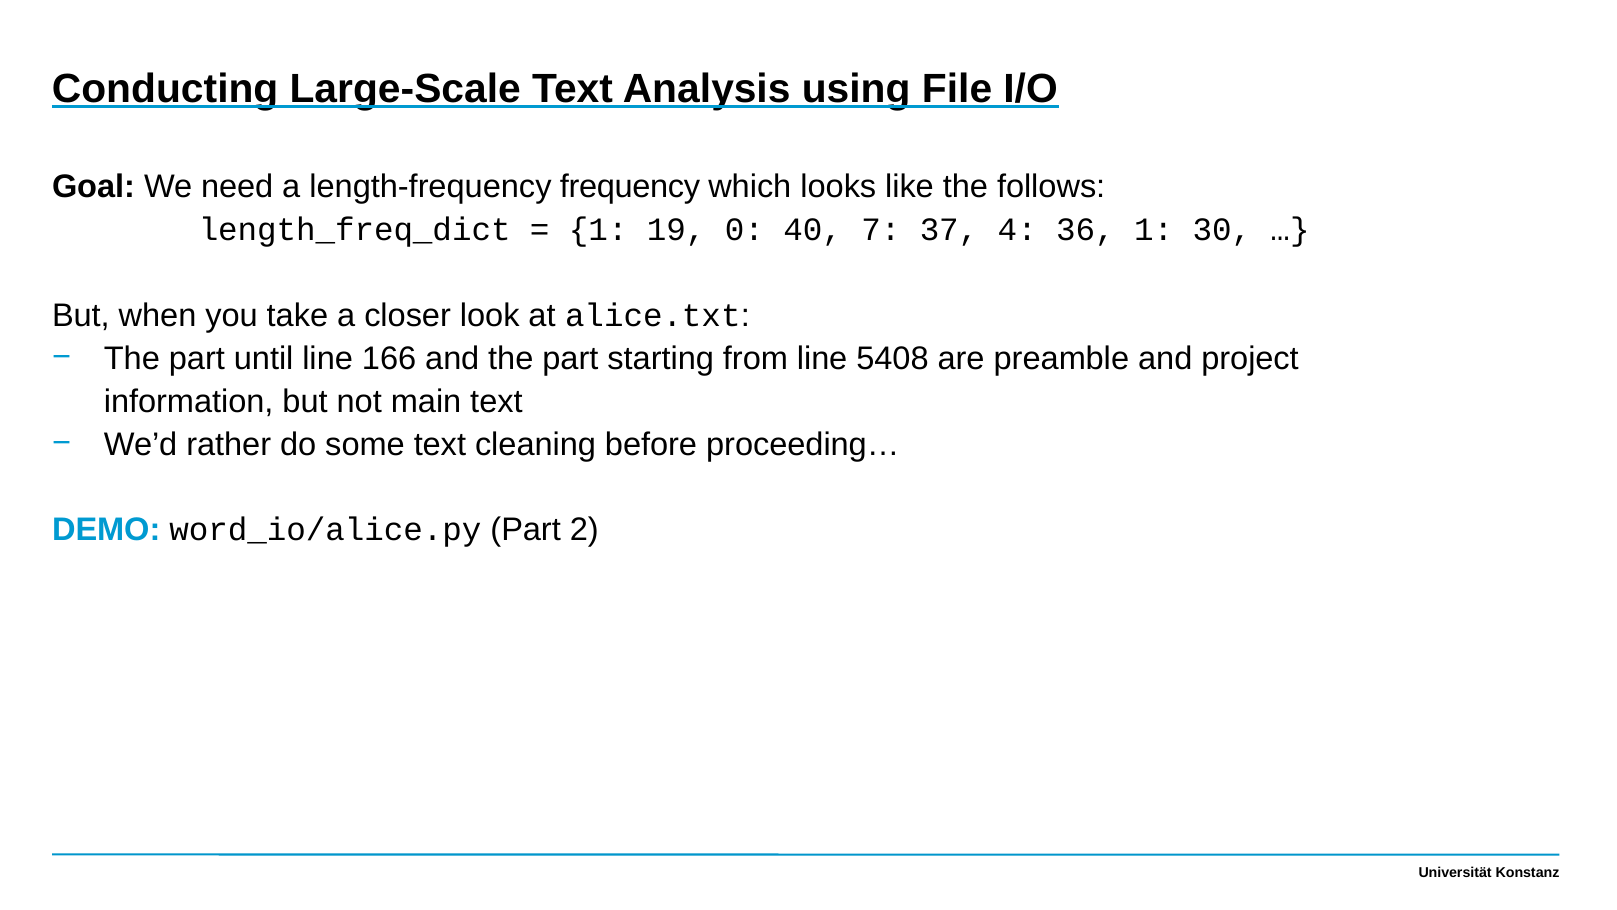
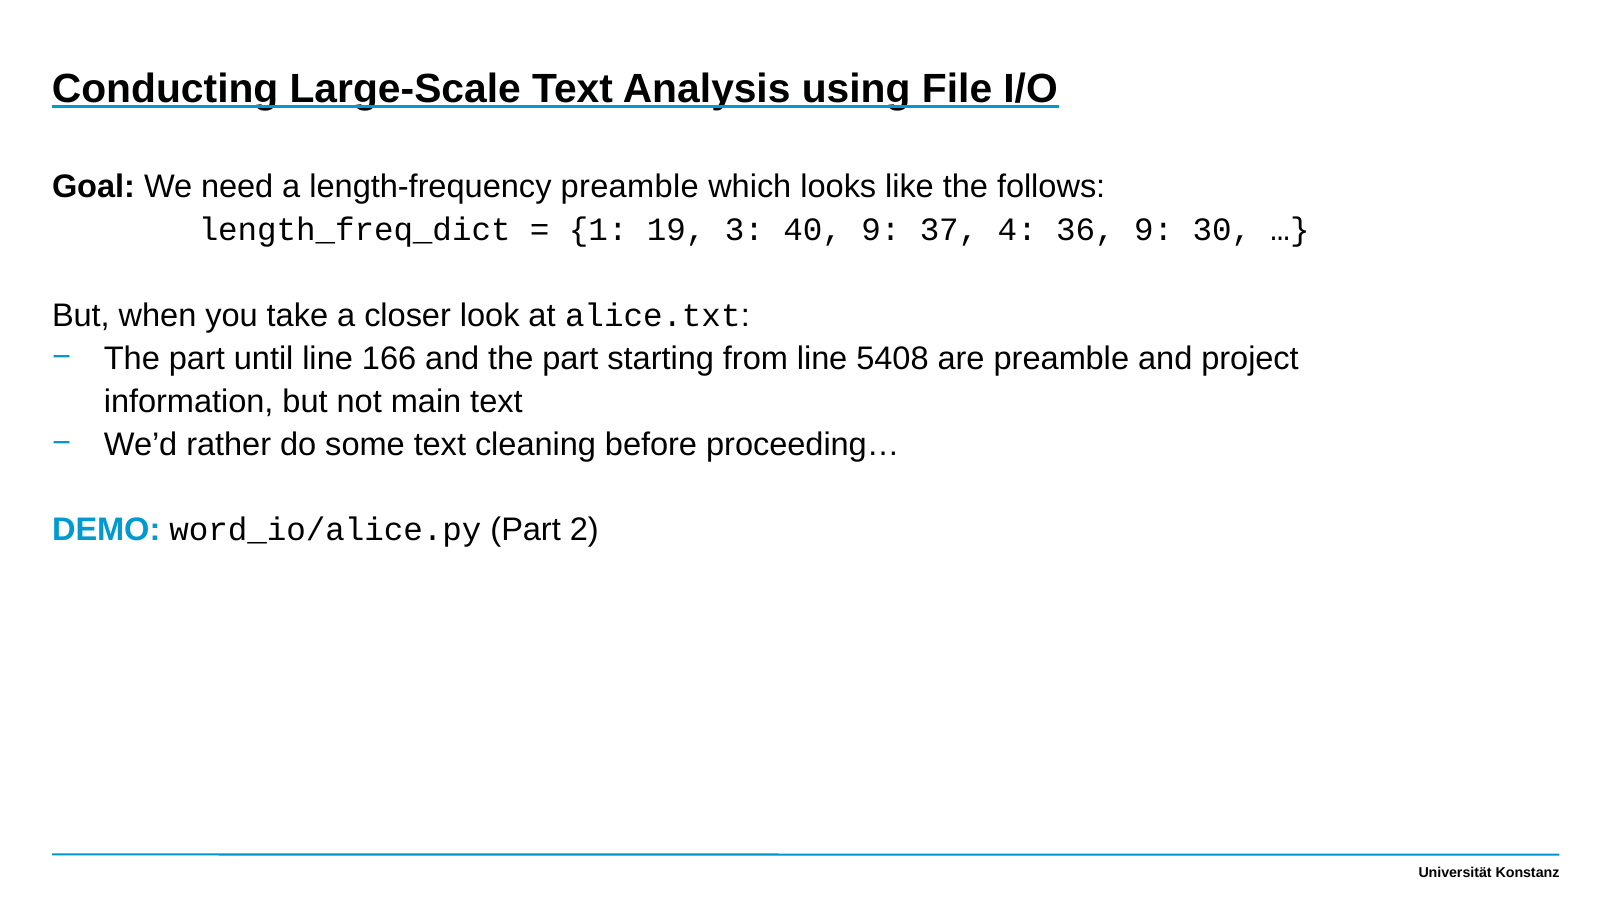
length-frequency frequency: frequency -> preamble
0: 0 -> 3
40 7: 7 -> 9
36 1: 1 -> 9
